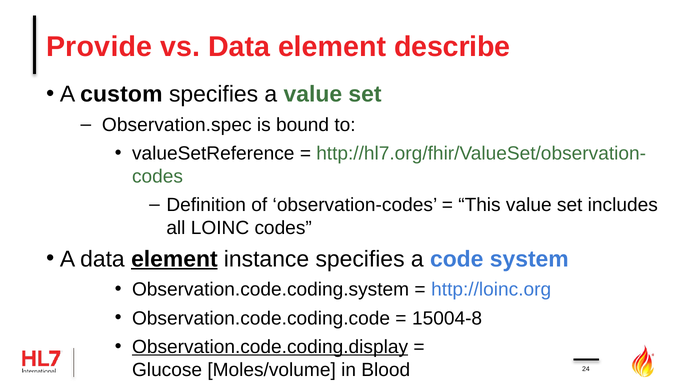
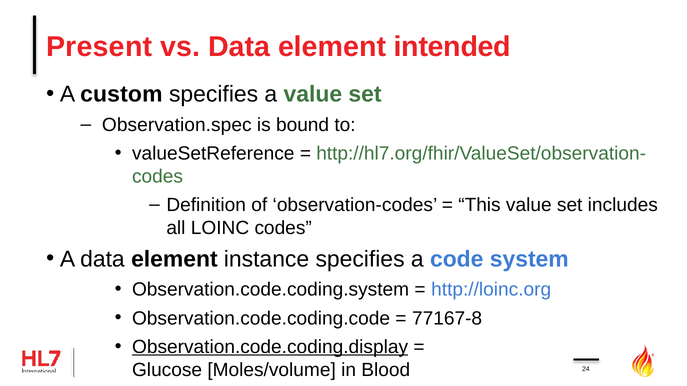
Provide: Provide -> Present
describe: describe -> intended
element at (174, 259) underline: present -> none
15004-8: 15004-8 -> 77167-8
